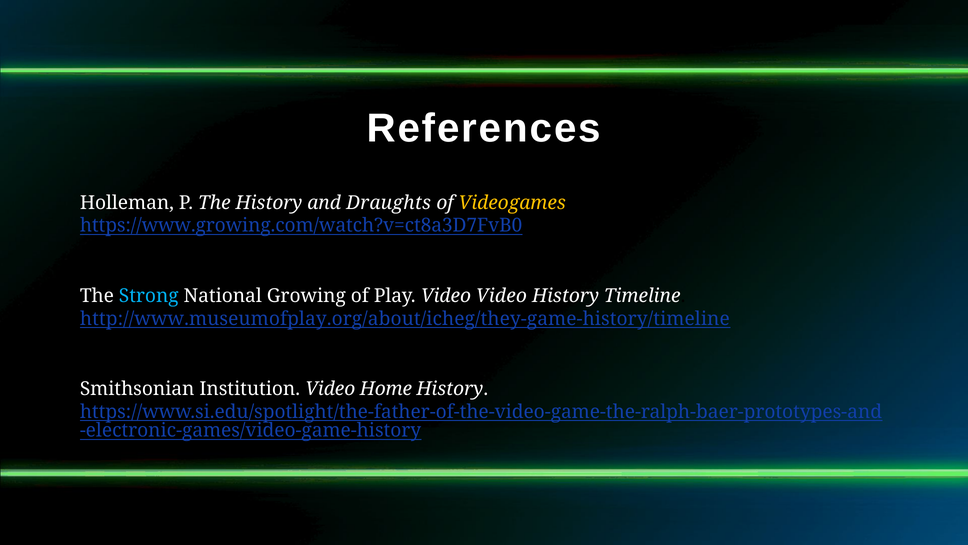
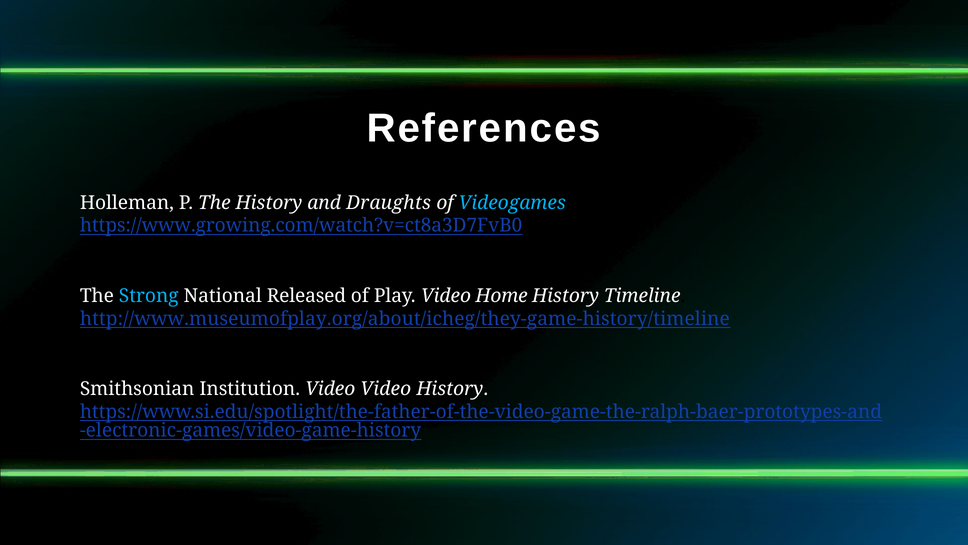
Videogames colour: yellow -> light blue
Growing: Growing -> Released
Video Video: Video -> Home
Video Home: Home -> Video
